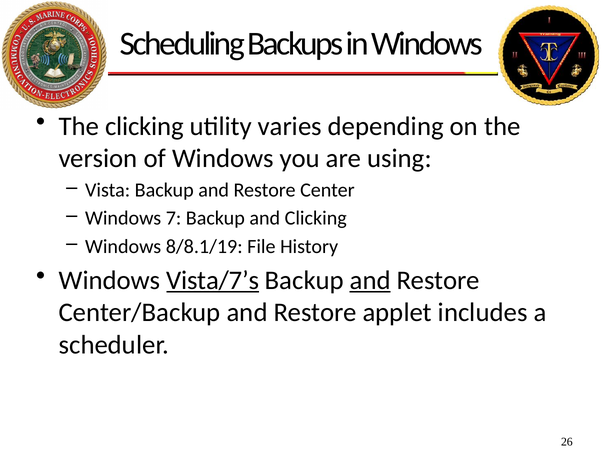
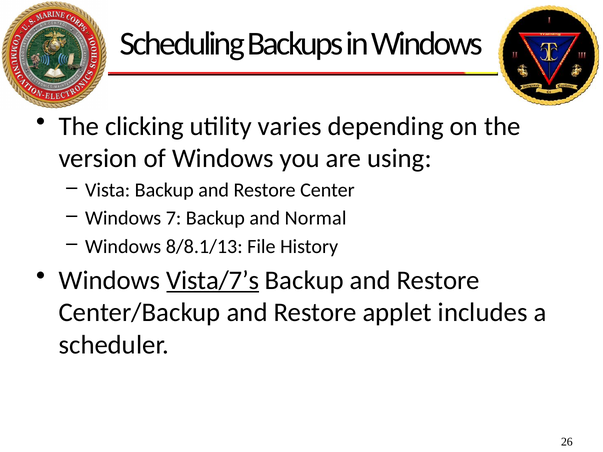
and Clicking: Clicking -> Normal
8/8.1/19: 8/8.1/19 -> 8/8.1/13
and at (370, 281) underline: present -> none
